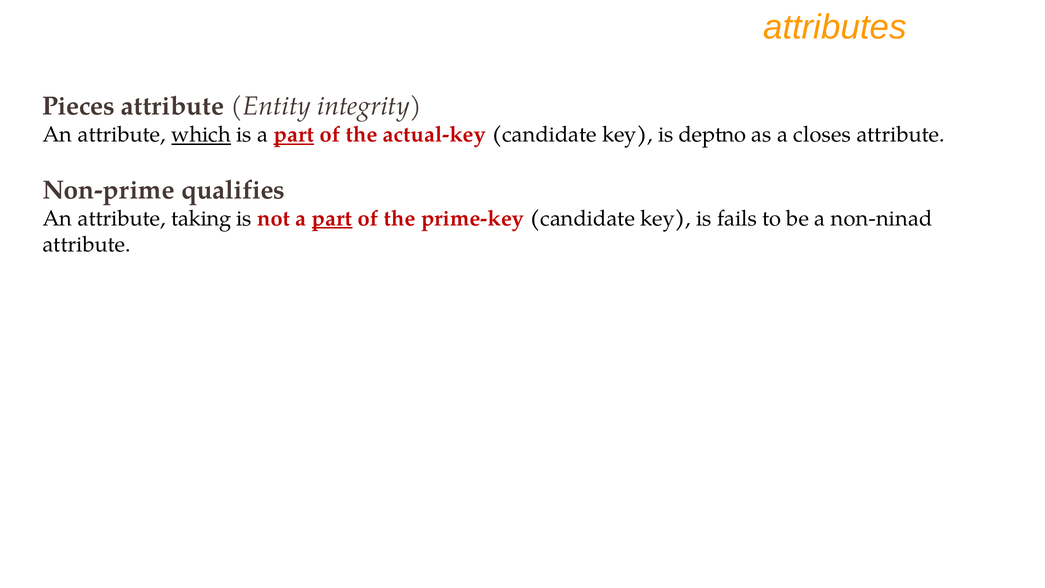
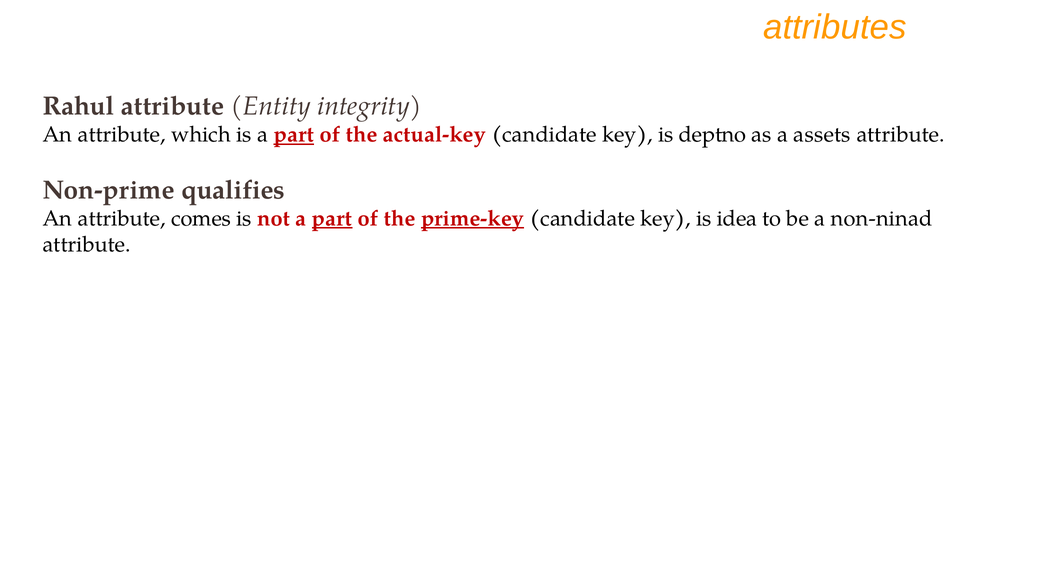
Pieces: Pieces -> Rahul
which underline: present -> none
closes: closes -> assets
taking: taking -> comes
prime-key underline: none -> present
fails: fails -> idea
